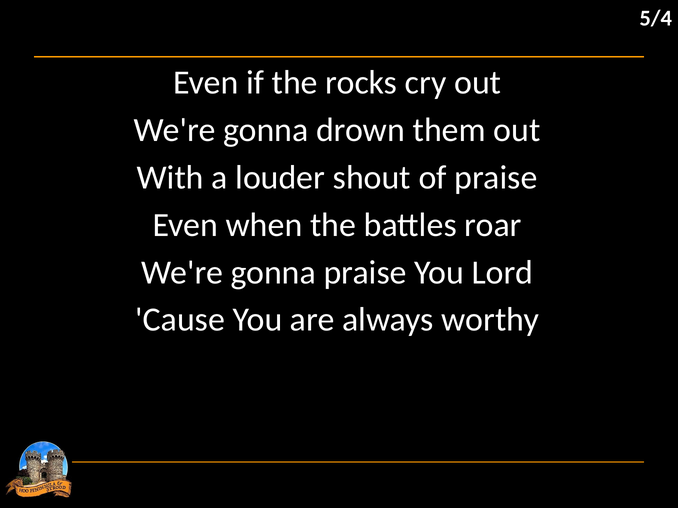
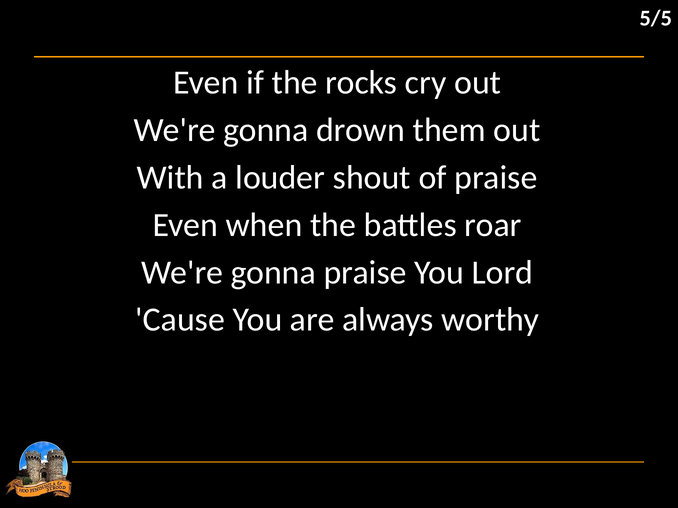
5/4: 5/4 -> 5/5
